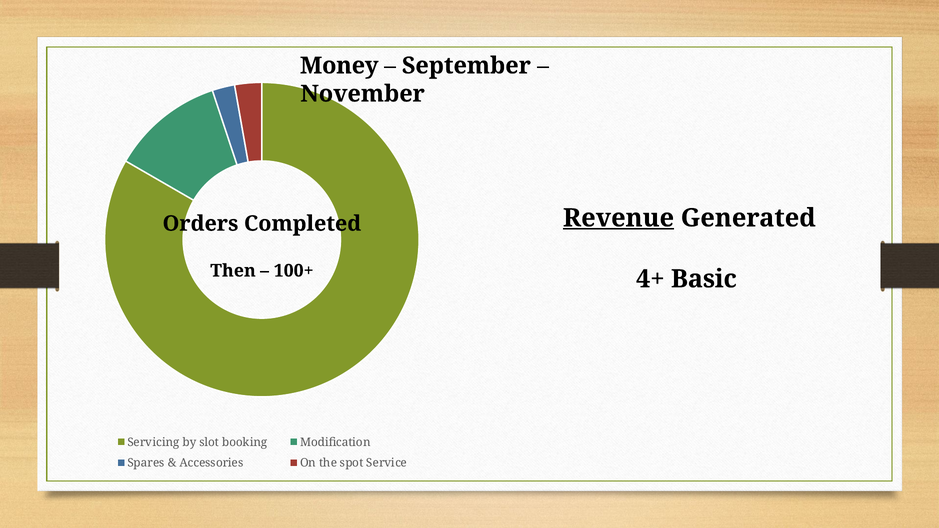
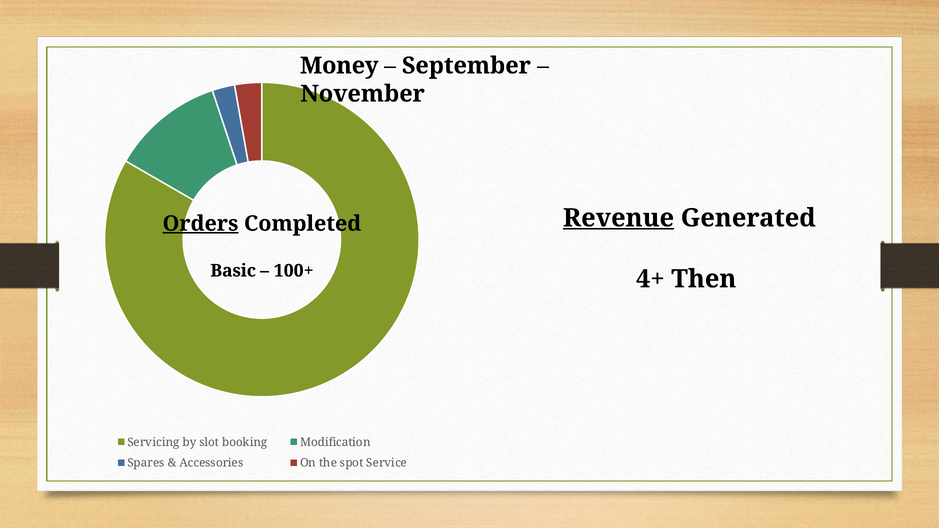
Orders underline: none -> present
Then: Then -> Basic
Basic: Basic -> Then
